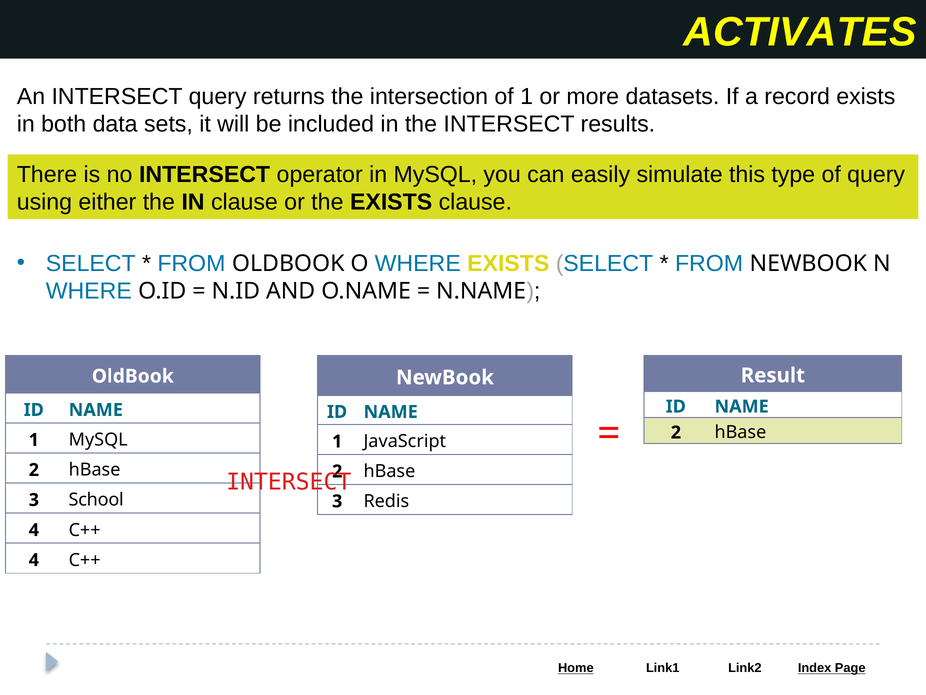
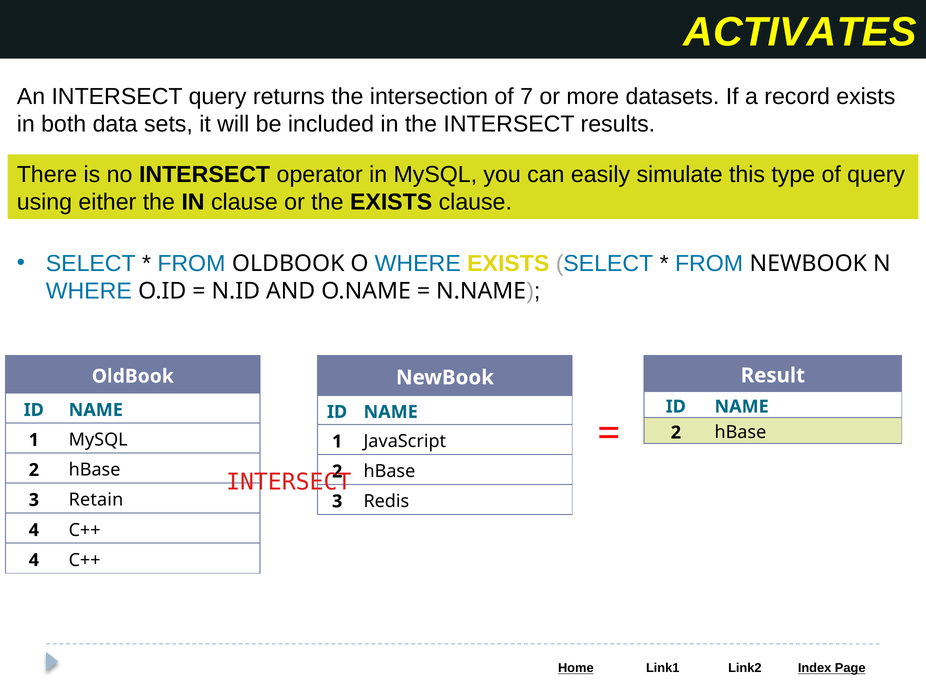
of 1: 1 -> 7
School: School -> Retain
